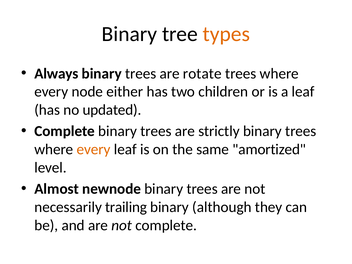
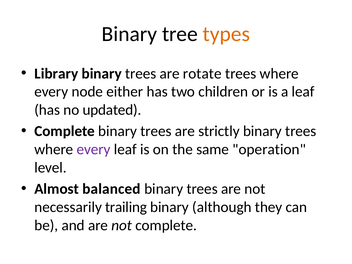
Always: Always -> Library
every at (94, 149) colour: orange -> purple
amortized: amortized -> operation
newnode: newnode -> balanced
